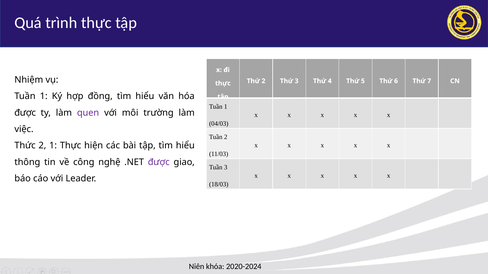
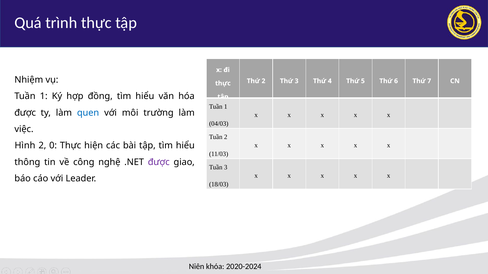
quen colour: purple -> blue
Thức: Thức -> Hình
2 1: 1 -> 0
